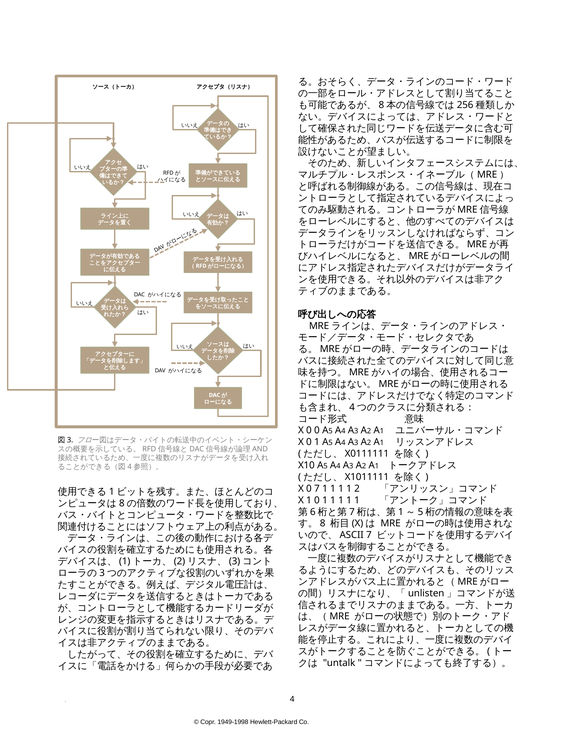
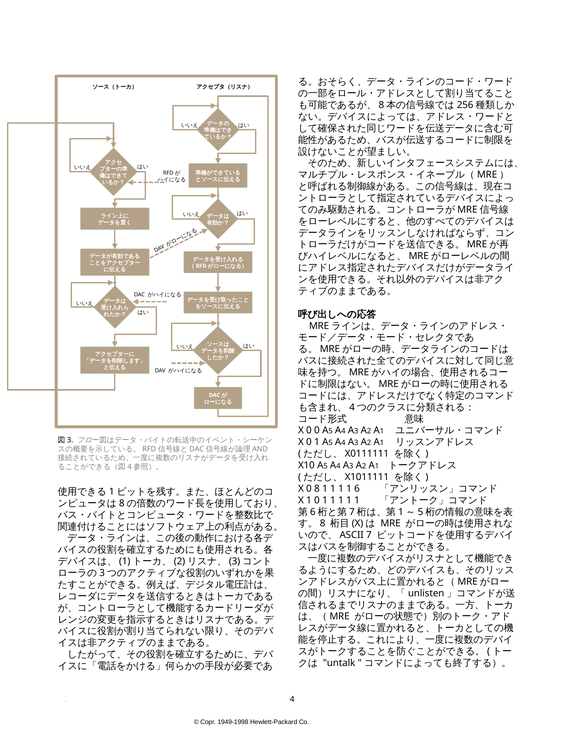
0 7: 7 -> 8
2: 2 -> 6
